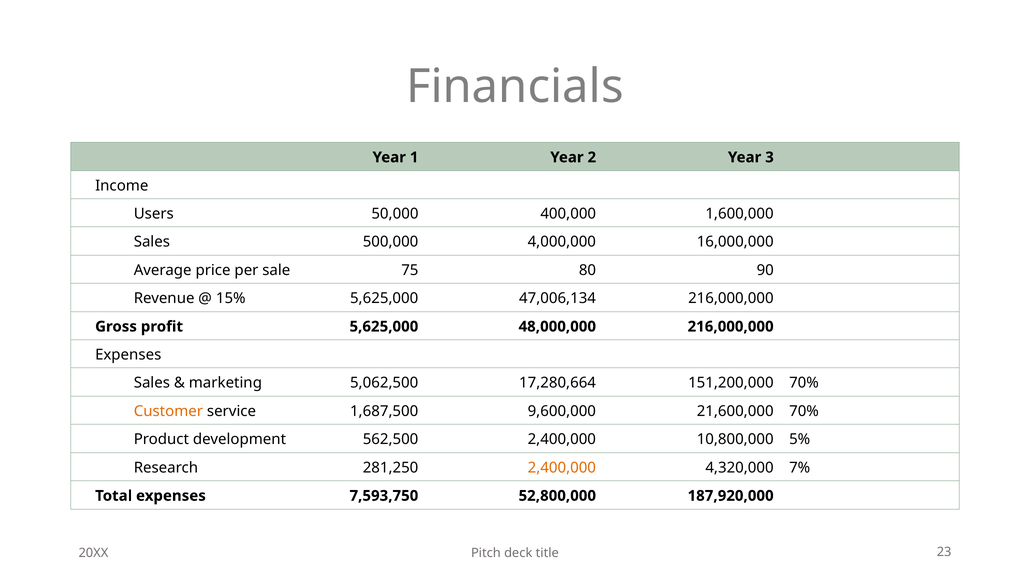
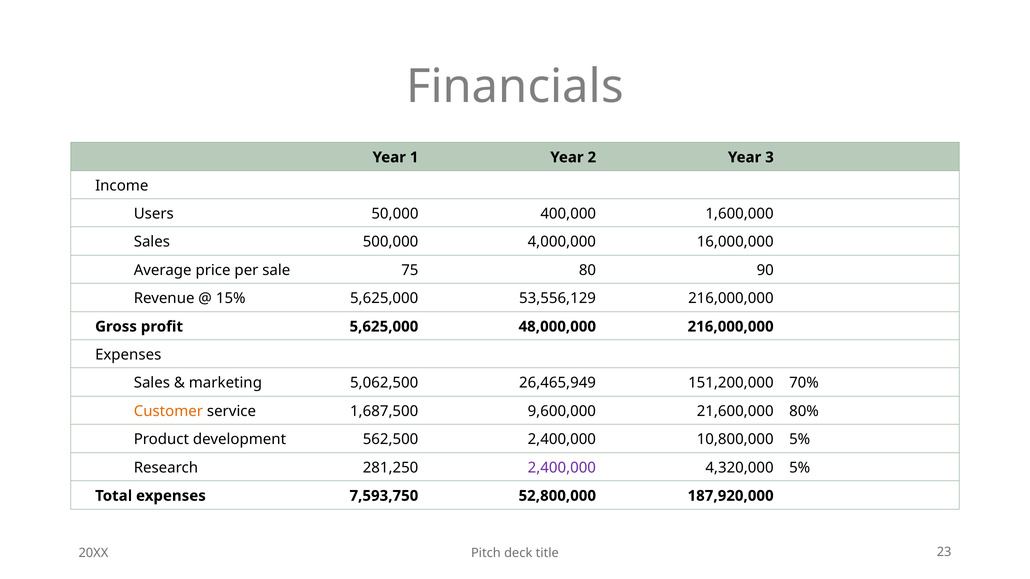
47,006,134: 47,006,134 -> 53,556,129
17,280,664: 17,280,664 -> 26,465,949
21,600,000 70%: 70% -> 80%
2,400,000 at (562, 468) colour: orange -> purple
4,320,000 7%: 7% -> 5%
